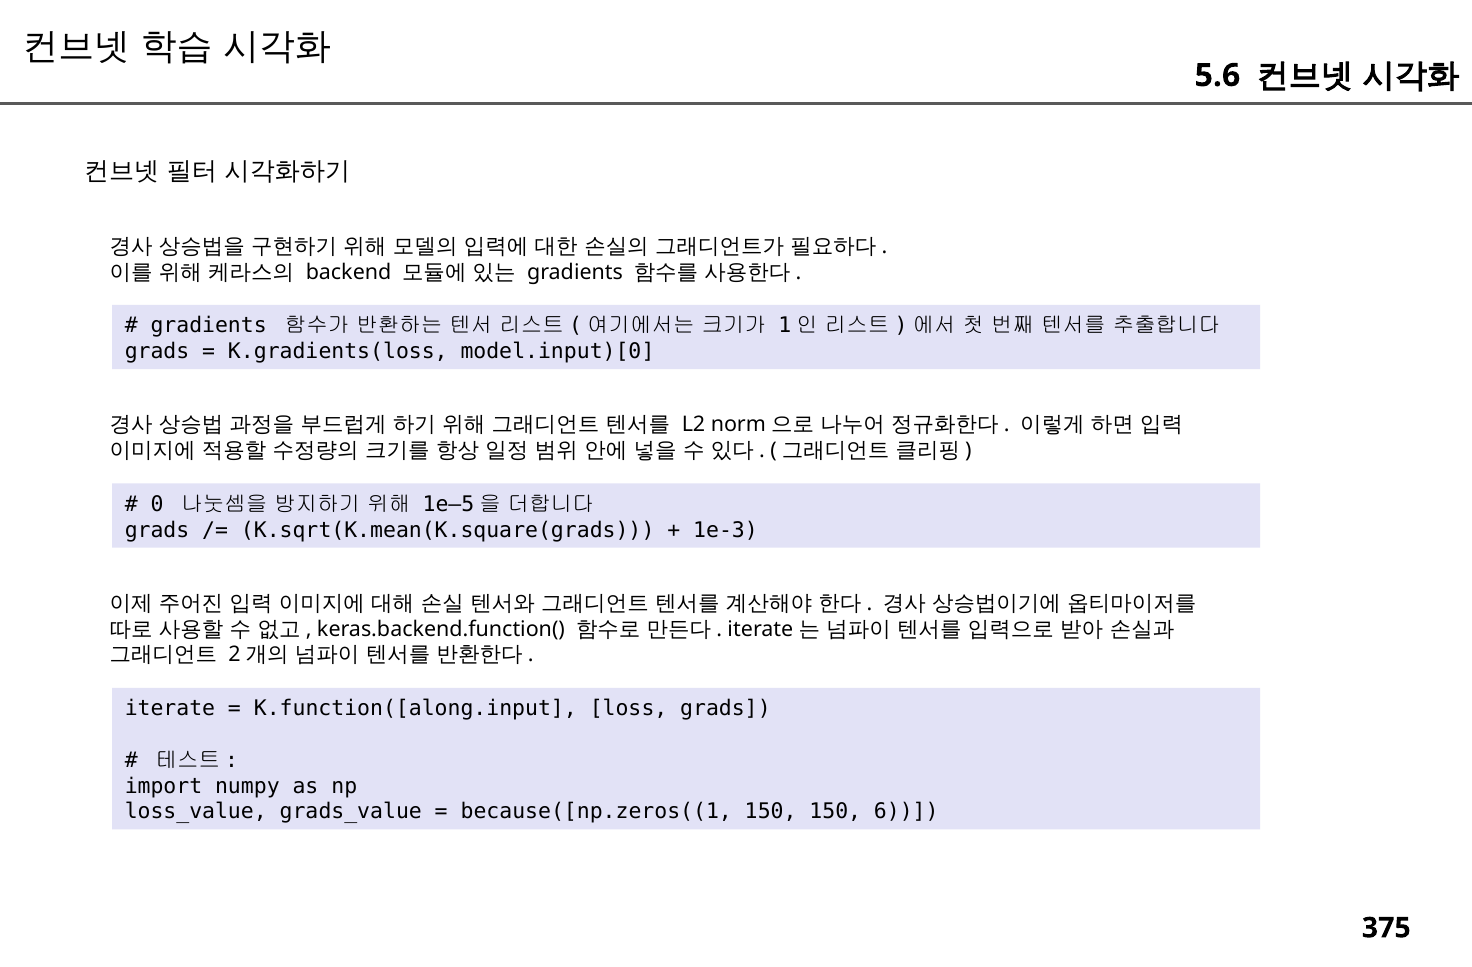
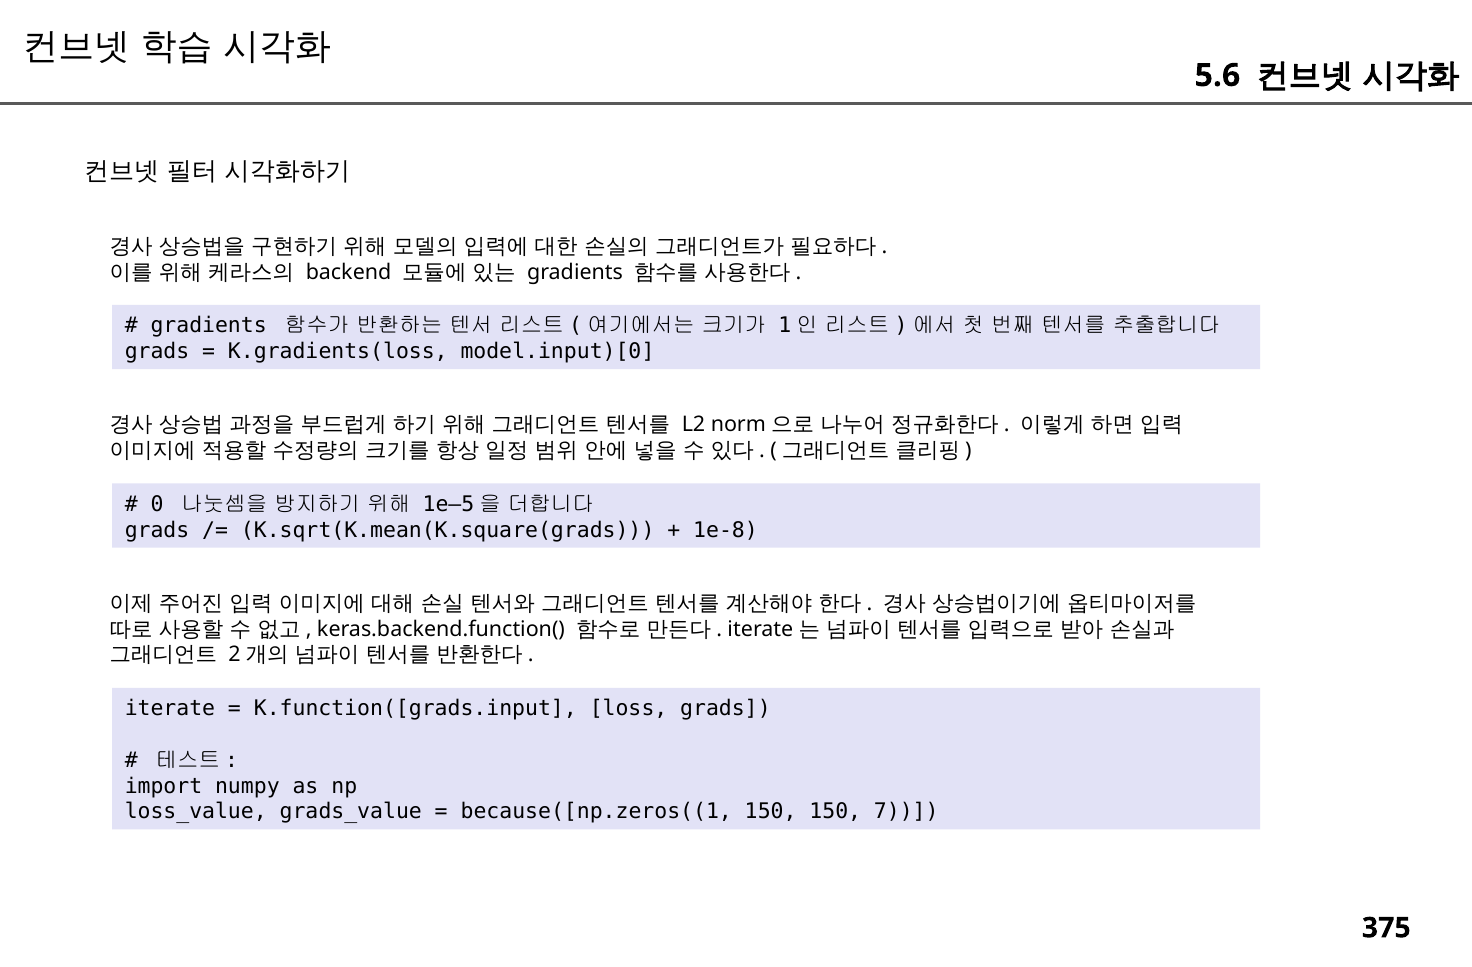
1e-3: 1e-3 -> 1e-8
K.function([along.input: K.function([along.input -> K.function([grads.input
6: 6 -> 7
